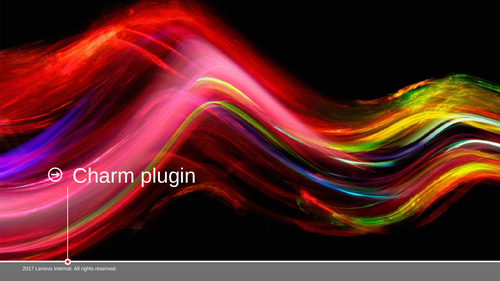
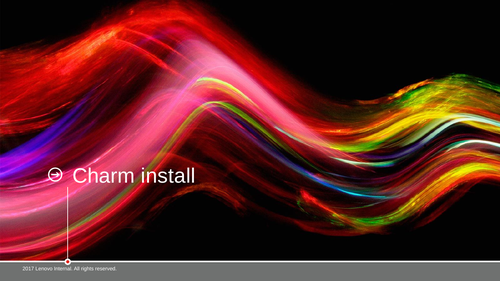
plugin: plugin -> install
